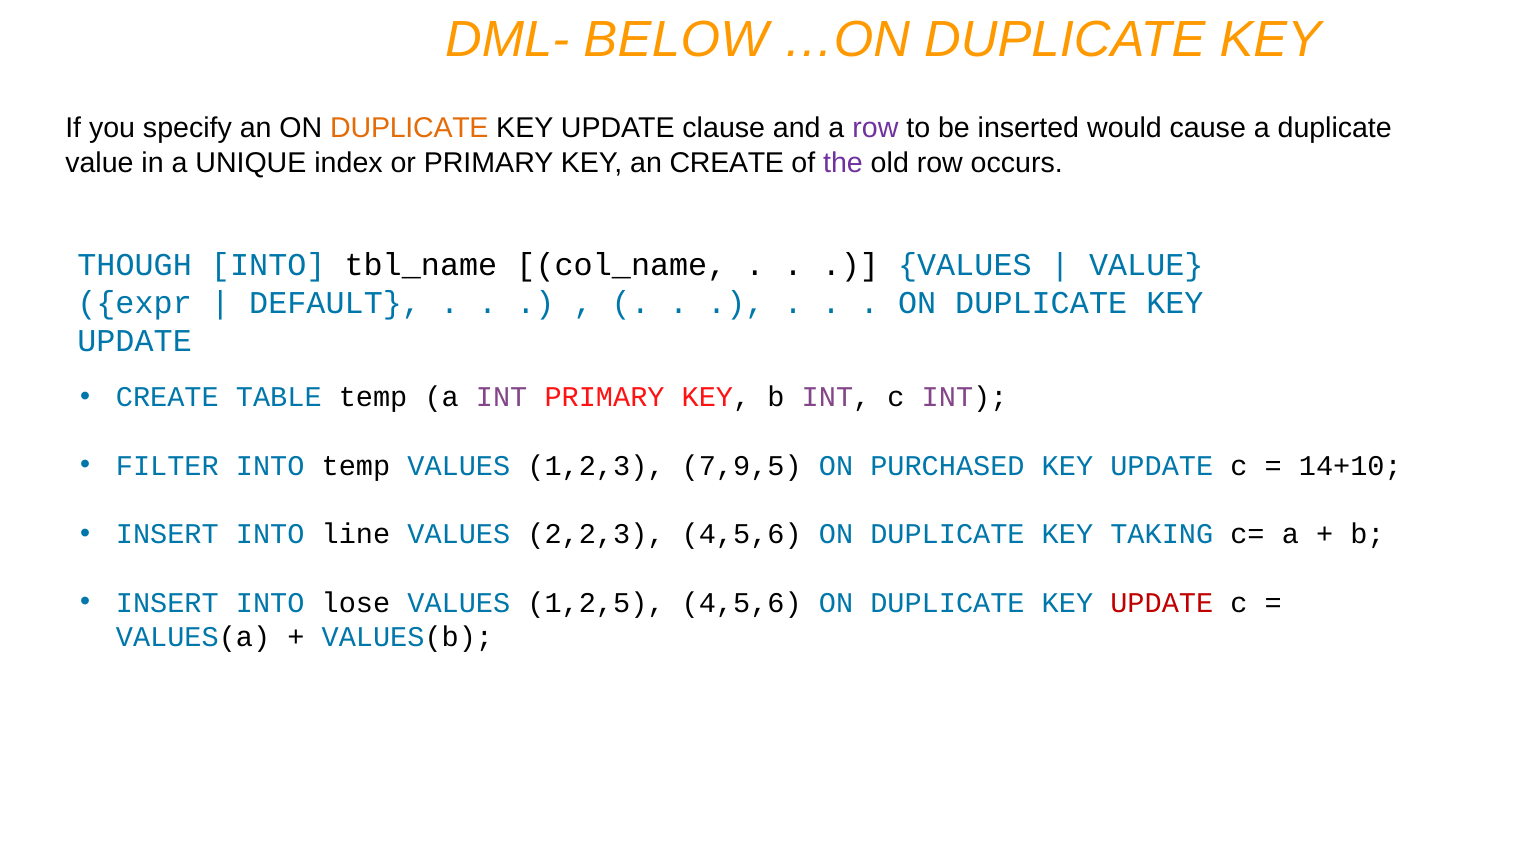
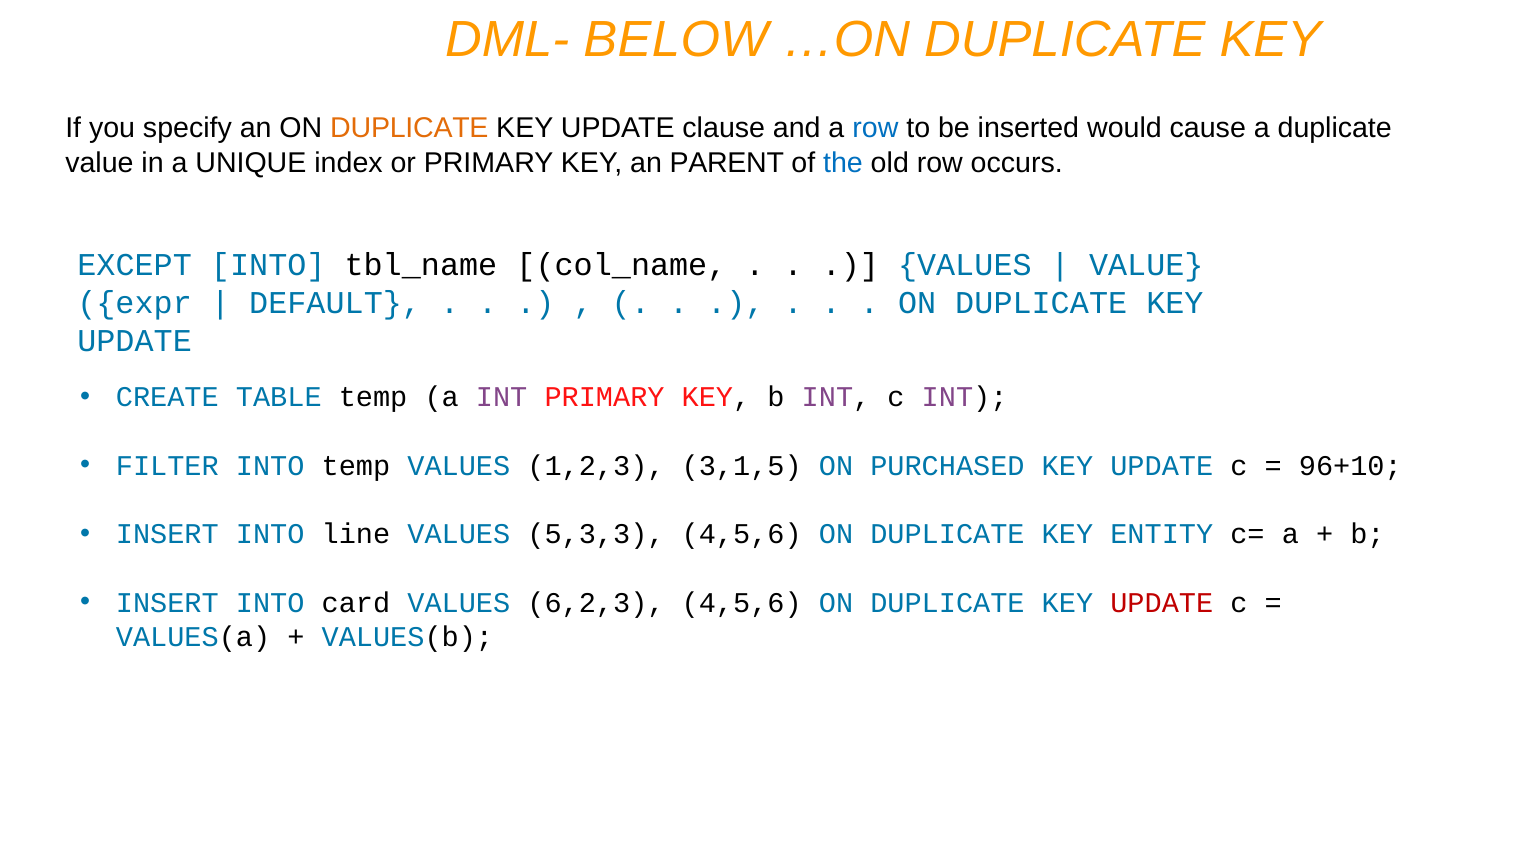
row at (875, 128) colour: purple -> blue
an CREATE: CREATE -> PARENT
the colour: purple -> blue
THOUGH: THOUGH -> EXCEPT
7,9,5: 7,9,5 -> 3,1,5
14+10: 14+10 -> 96+10
2,2,3: 2,2,3 -> 5,3,3
TAKING: TAKING -> ENTITY
lose: lose -> card
1,2,5: 1,2,5 -> 6,2,3
